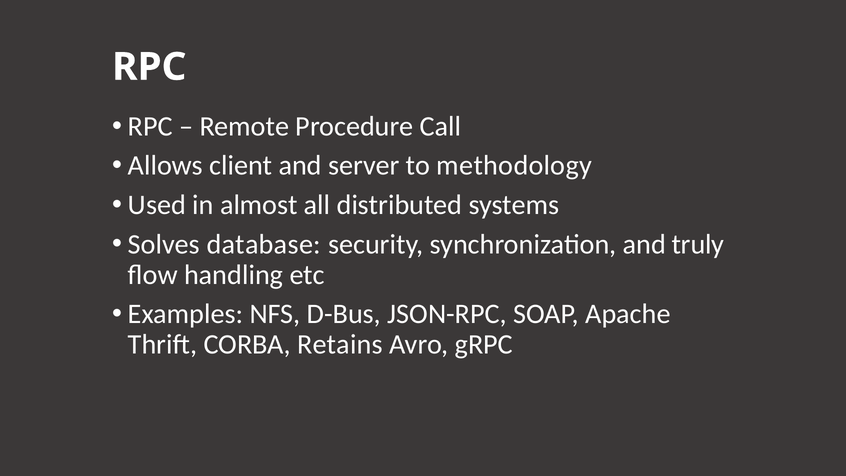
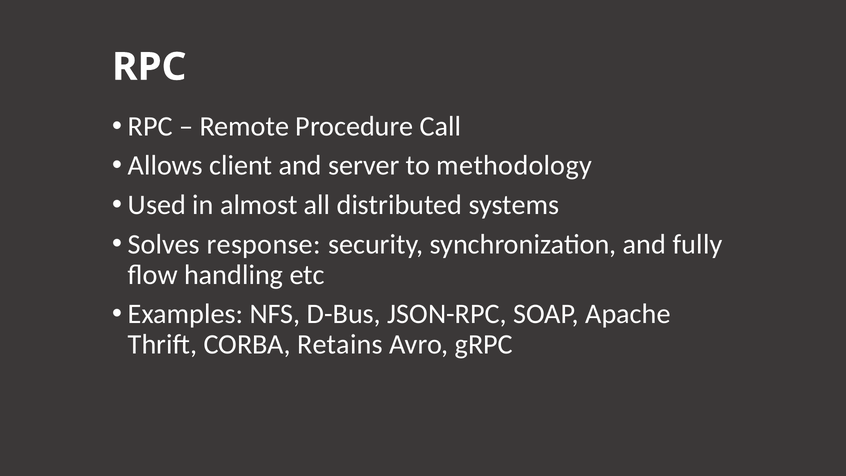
database: database -> response
truly: truly -> fully
